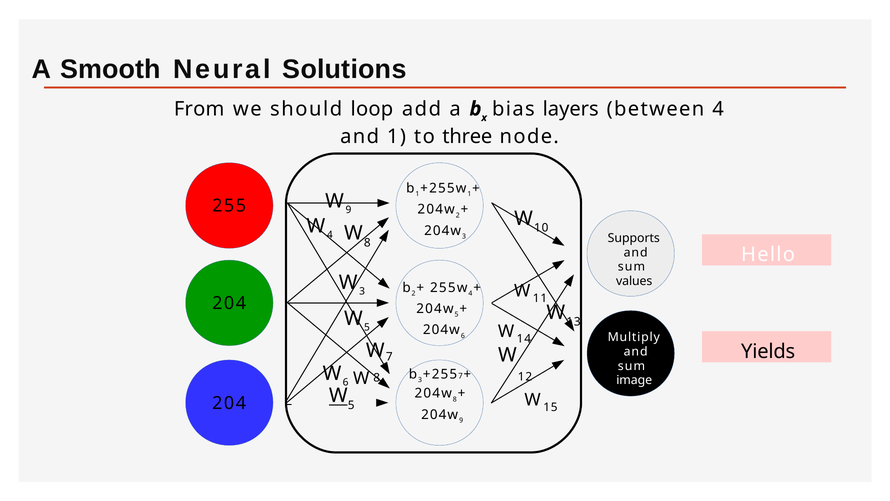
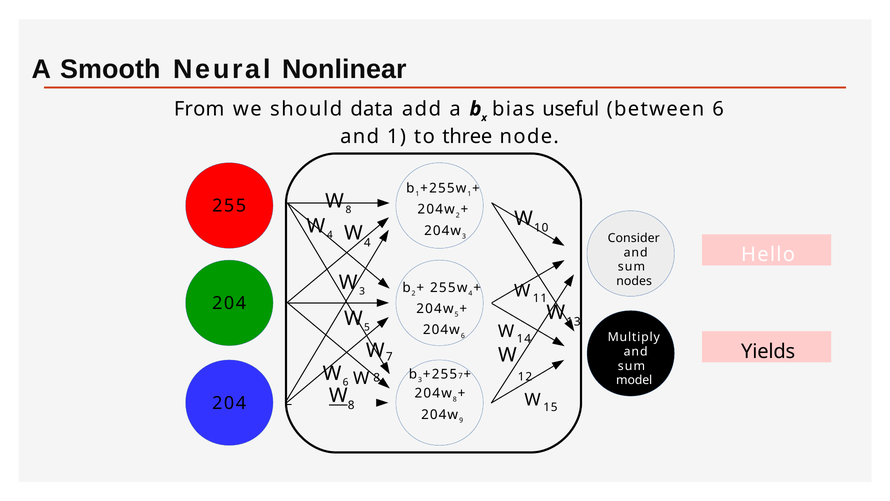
Solutions: Solutions -> Nonlinear
loop: loop -> data
layers: layers -> useful
between 4: 4 -> 6
9 at (348, 210): 9 -> 8
8 at (367, 243): 8 -> 4
Supports: Supports -> Consider
values: values -> nodes
image: image -> model
5 at (351, 405): 5 -> 8
